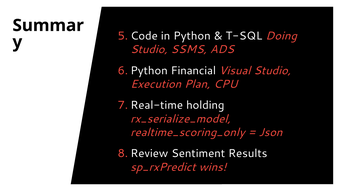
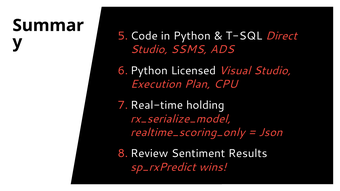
Doing: Doing -> Direct
Financial: Financial -> Licensed
